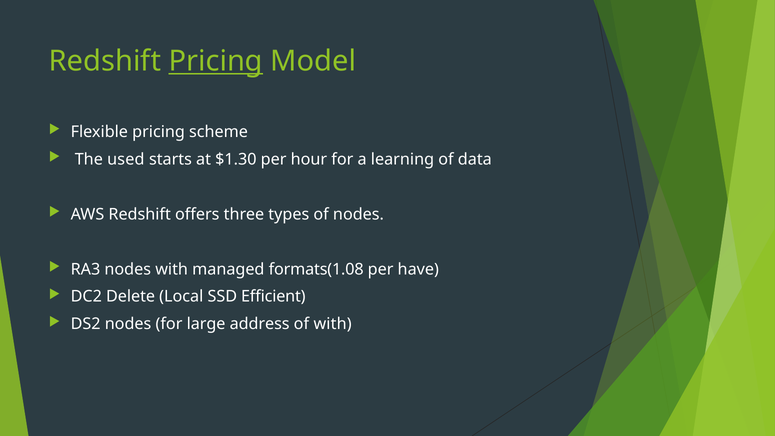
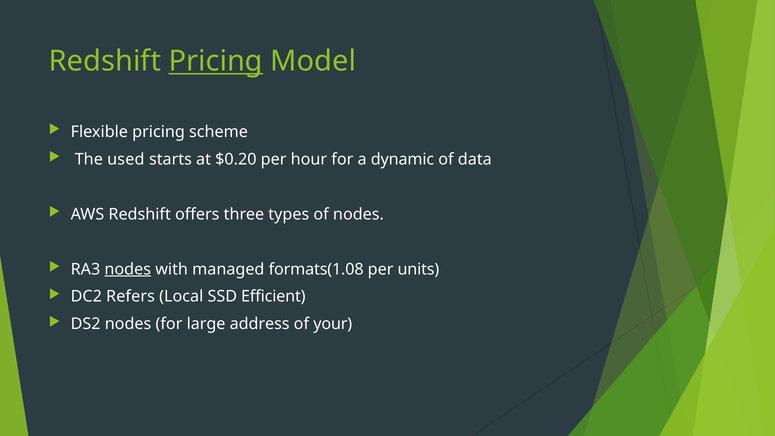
$1.30: $1.30 -> $0.20
learning: learning -> dynamic
nodes at (128, 269) underline: none -> present
have: have -> units
Delete: Delete -> Refers
of with: with -> your
